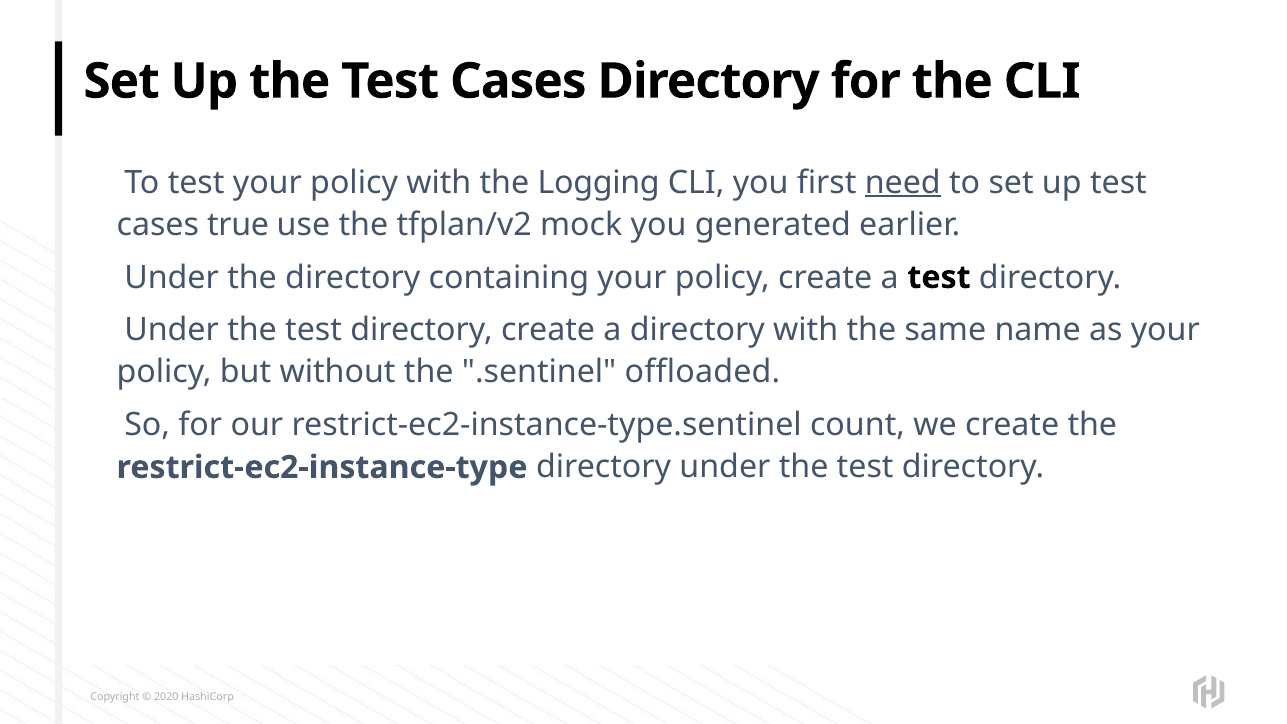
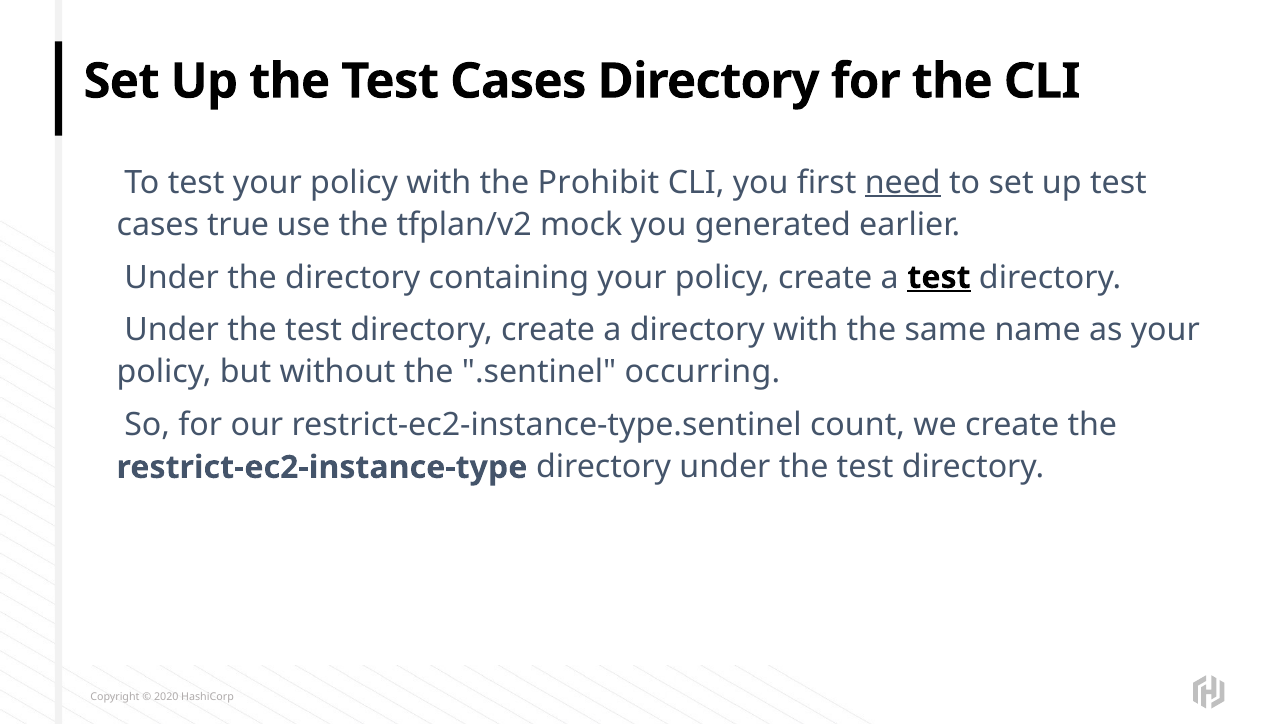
Logging: Logging -> Prohibit
test at (939, 277) underline: none -> present
offloaded: offloaded -> occurring
